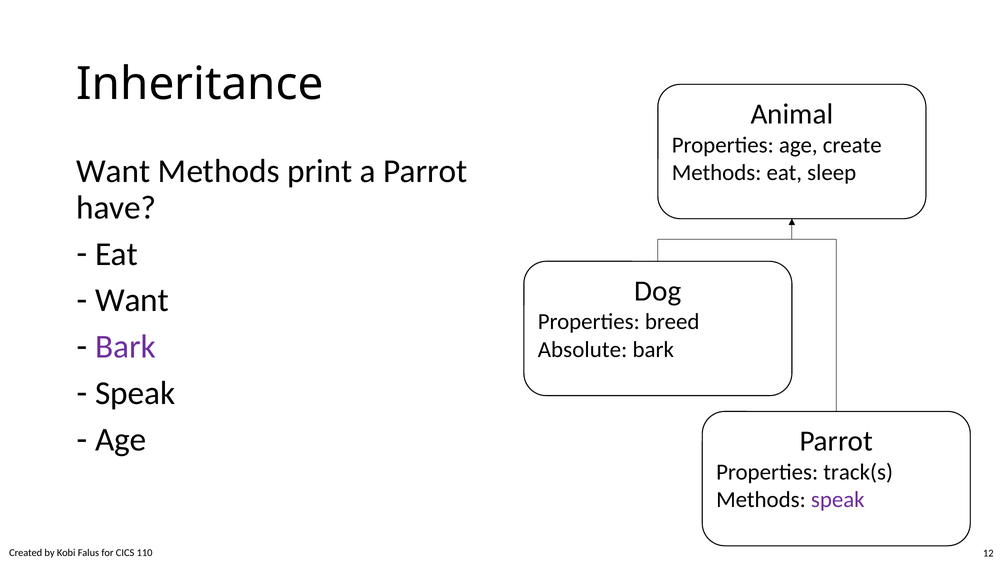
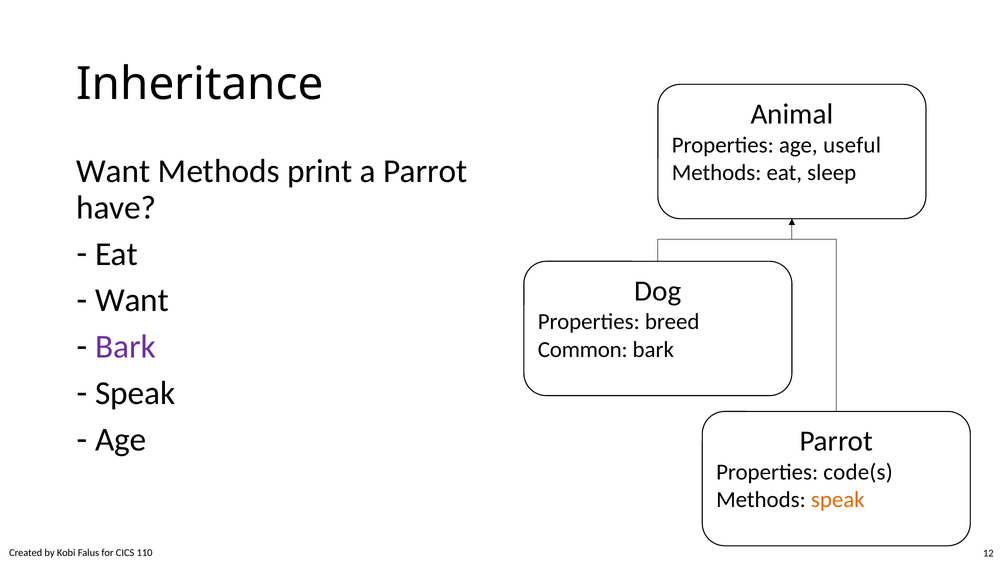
create: create -> useful
Absolute: Absolute -> Common
track(s: track(s -> code(s
speak at (838, 500) colour: purple -> orange
